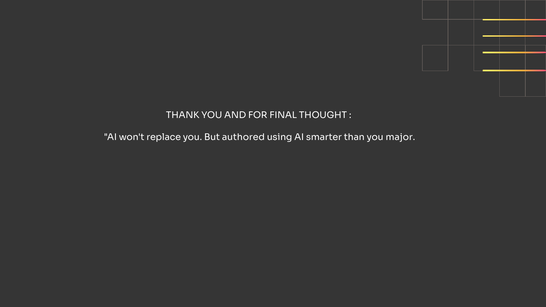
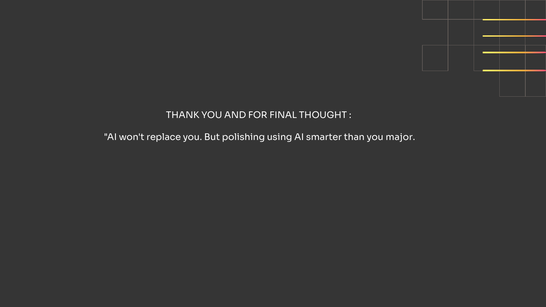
authored: authored -> polishing
